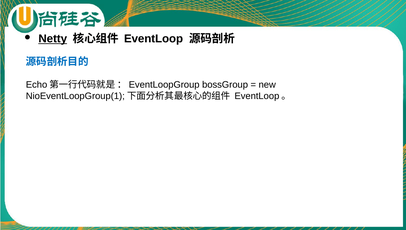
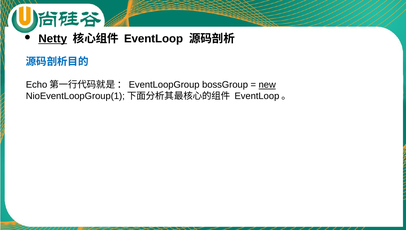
new underline: none -> present
